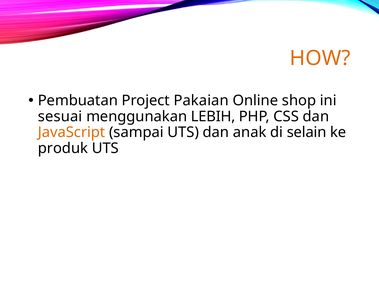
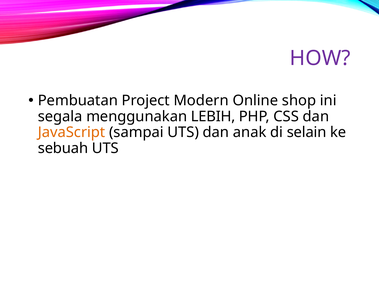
HOW colour: orange -> purple
Pakaian: Pakaian -> Modern
sesuai: sesuai -> segala
produk: produk -> sebuah
